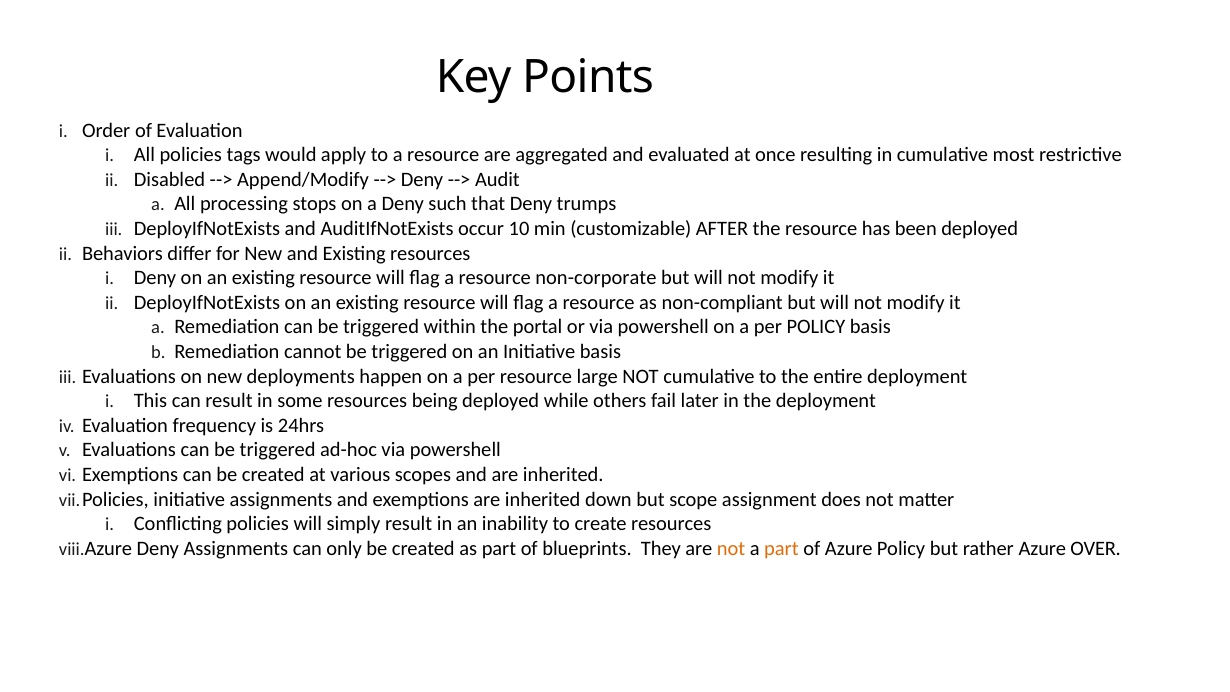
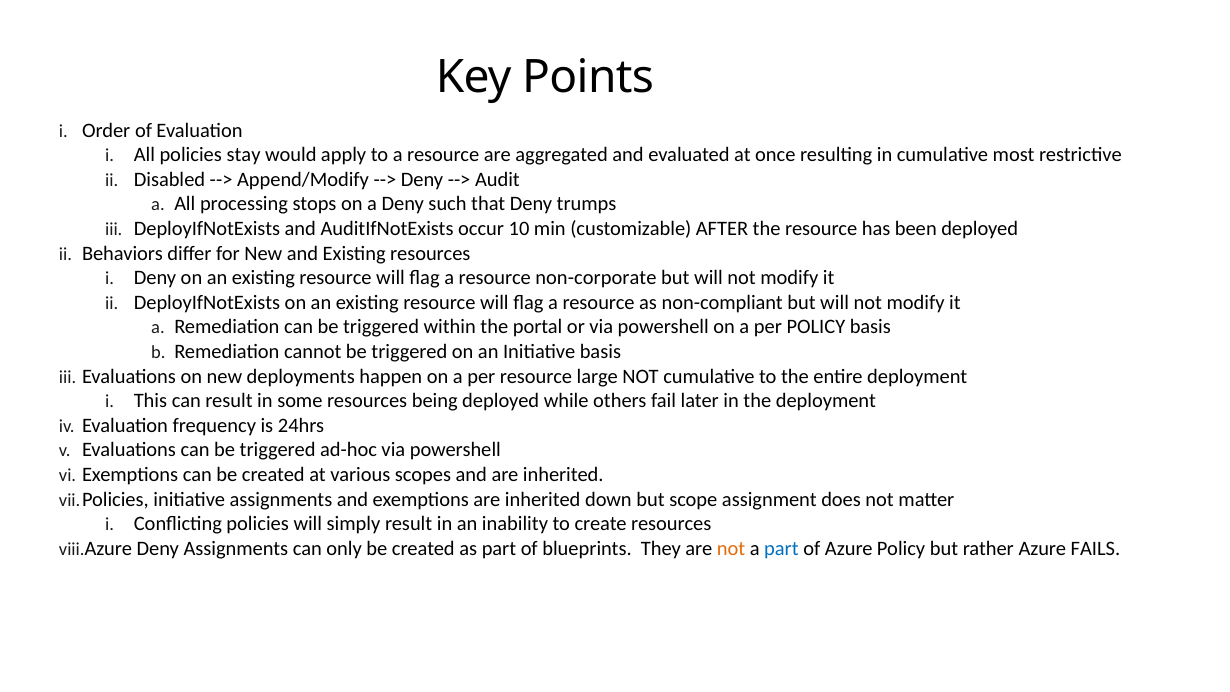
tags: tags -> stay
part at (781, 548) colour: orange -> blue
OVER: OVER -> FAILS
